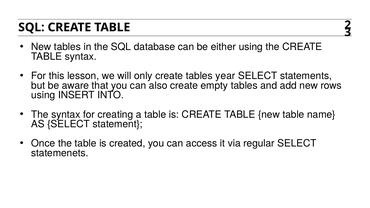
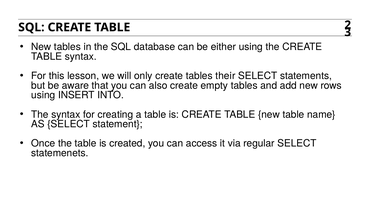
year: year -> their
